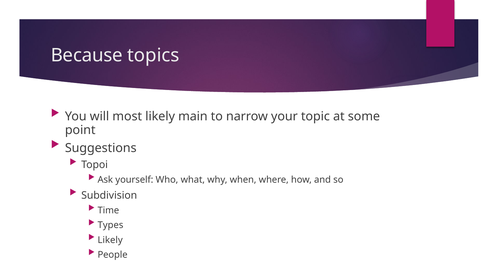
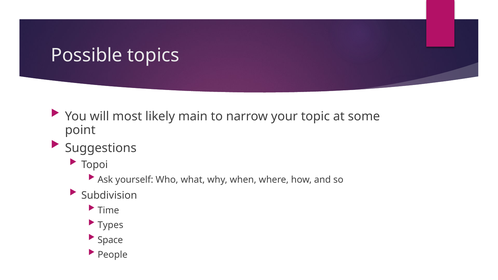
Because: Because -> Possible
Likely at (110, 240): Likely -> Space
